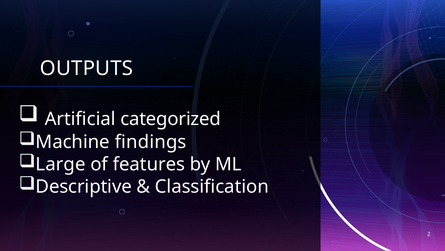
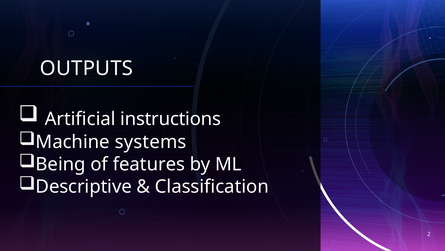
categorized: categorized -> instructions
findings: findings -> systems
Large: Large -> Being
